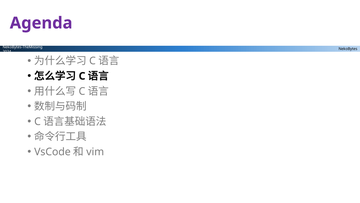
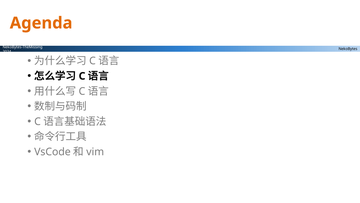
Agenda colour: purple -> orange
